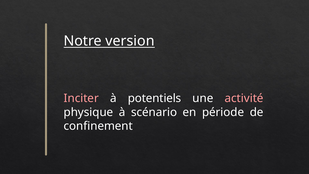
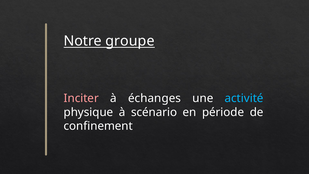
version: version -> groupe
potentiels: potentiels -> échanges
activité colour: pink -> light blue
